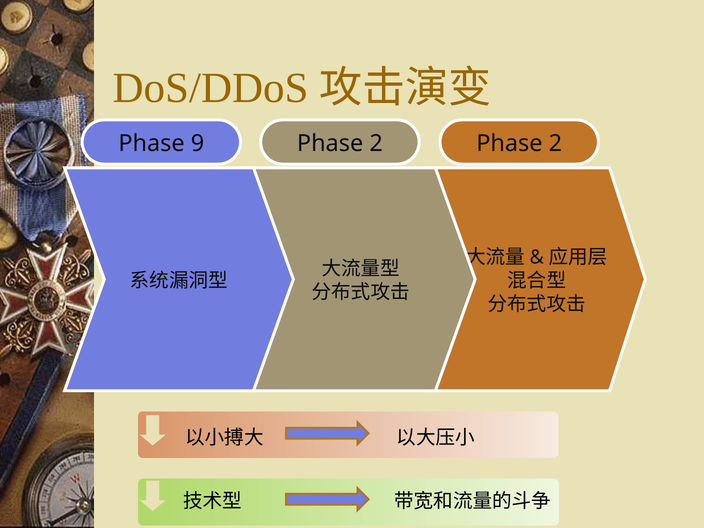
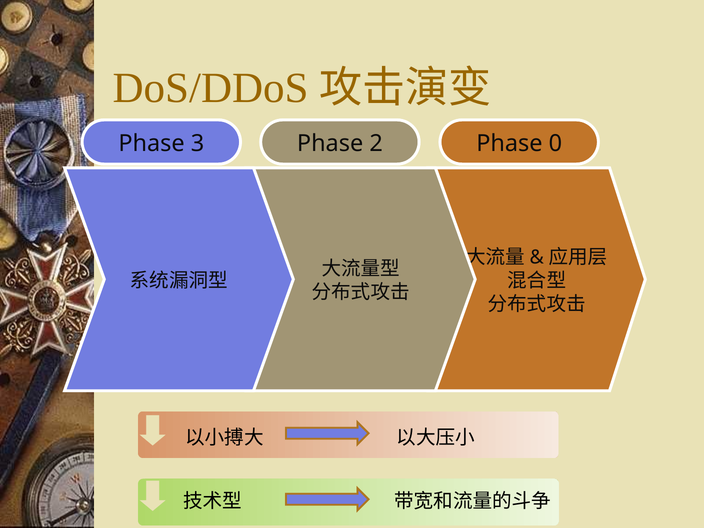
9: 9 -> 3
2 Phase 2: 2 -> 0
